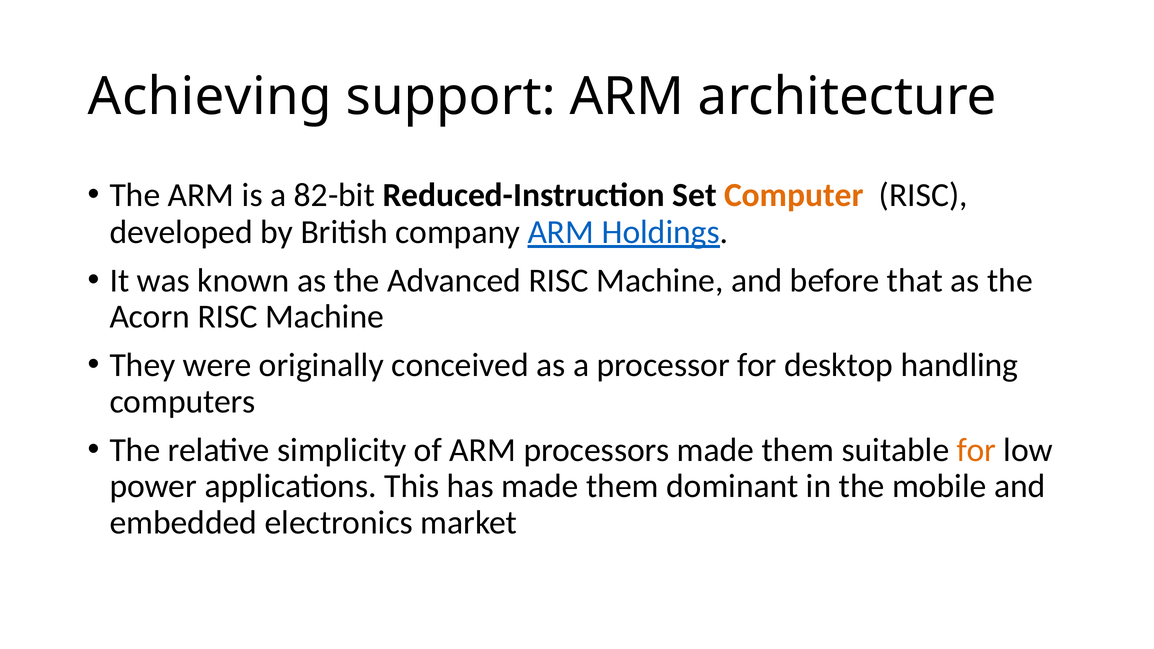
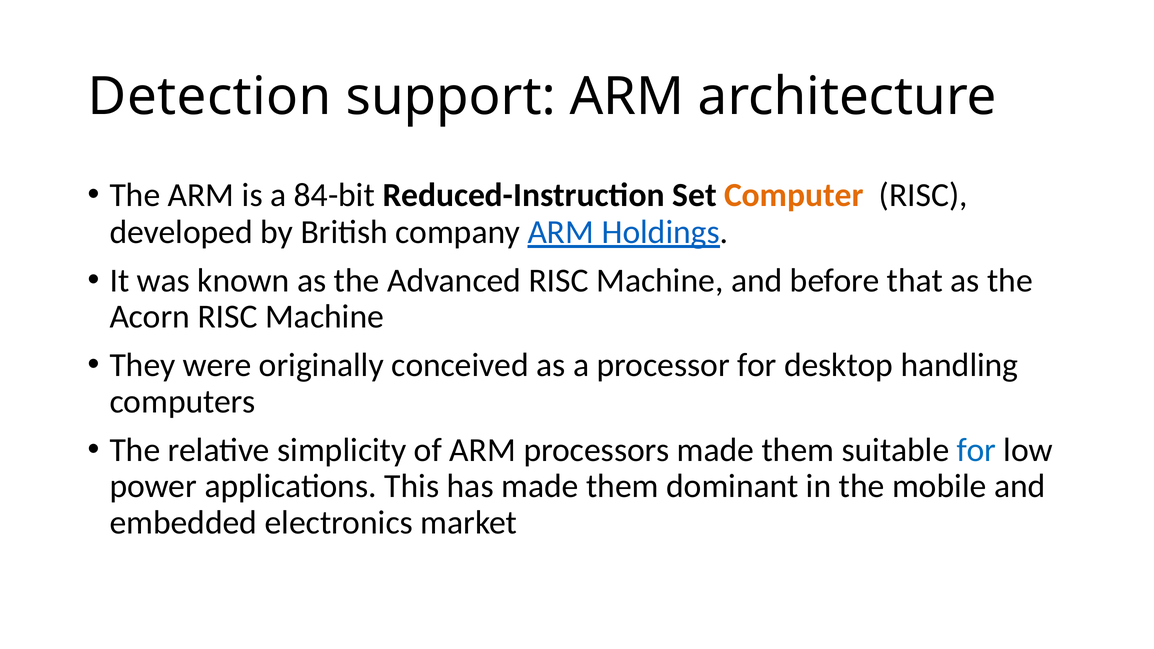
Achieving: Achieving -> Detection
82-bit: 82-bit -> 84-bit
for at (976, 450) colour: orange -> blue
